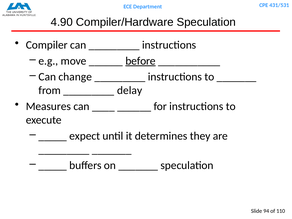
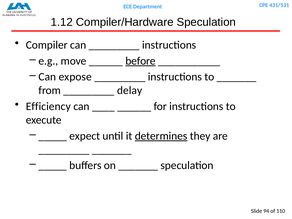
4.90: 4.90 -> 1.12
change: change -> expose
Measures: Measures -> Efficiency
determines underline: none -> present
